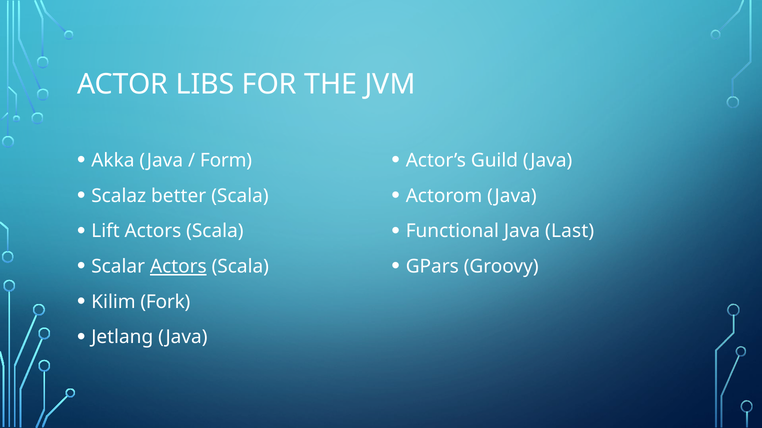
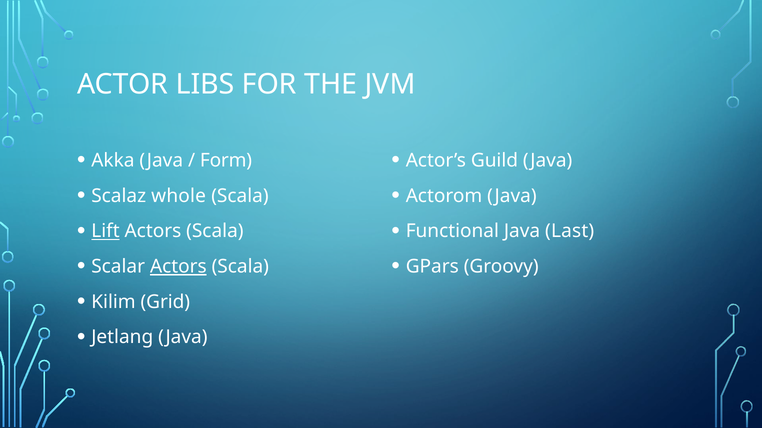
better: better -> whole
Lift underline: none -> present
Fork: Fork -> Grid
